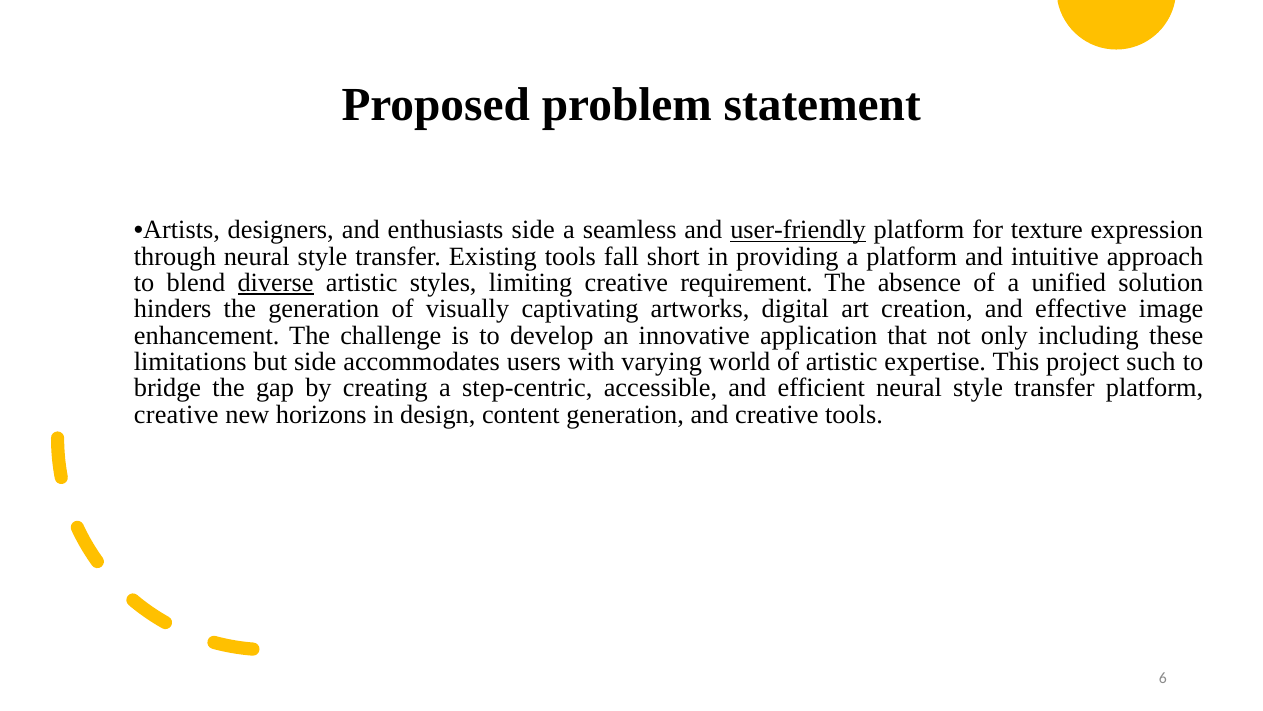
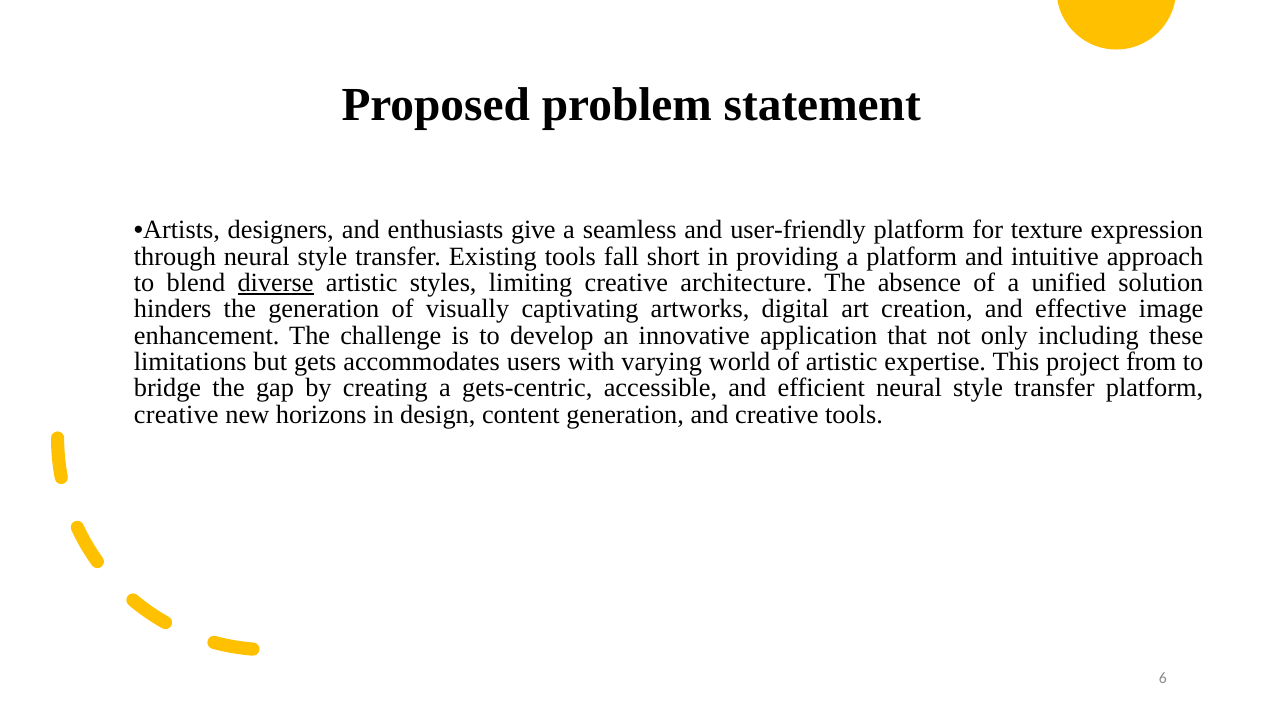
enthusiasts side: side -> give
user-friendly underline: present -> none
requirement: requirement -> architecture
but side: side -> gets
such: such -> from
step-centric: step-centric -> gets-centric
